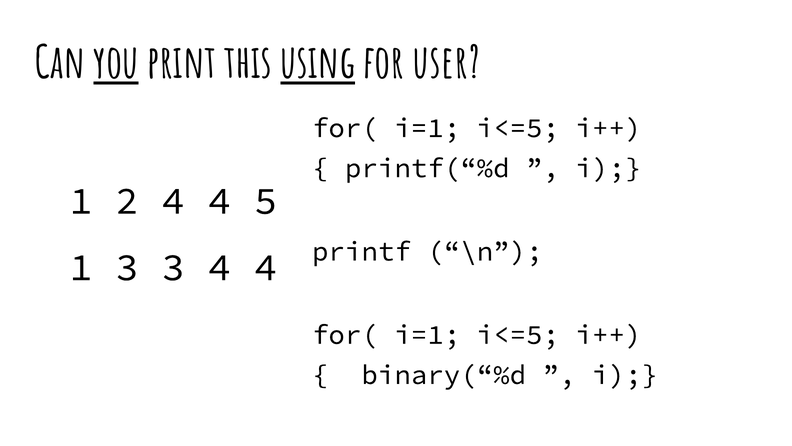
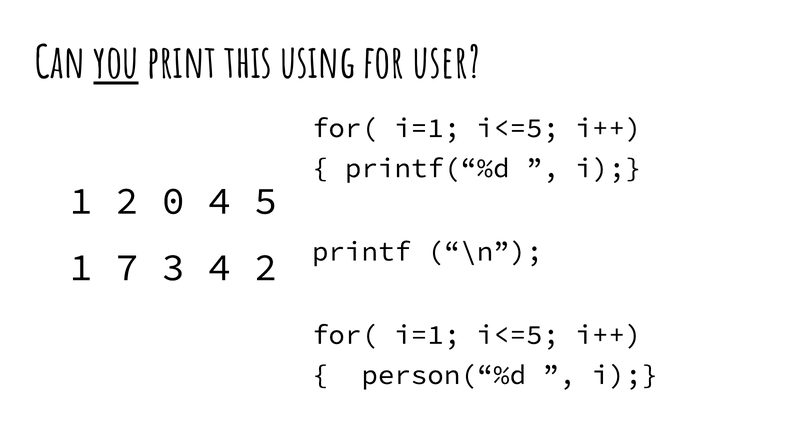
using underline: present -> none
2 4: 4 -> 0
1 3: 3 -> 7
3 4 4: 4 -> 2
binary(“%d: binary(“%d -> person(“%d
